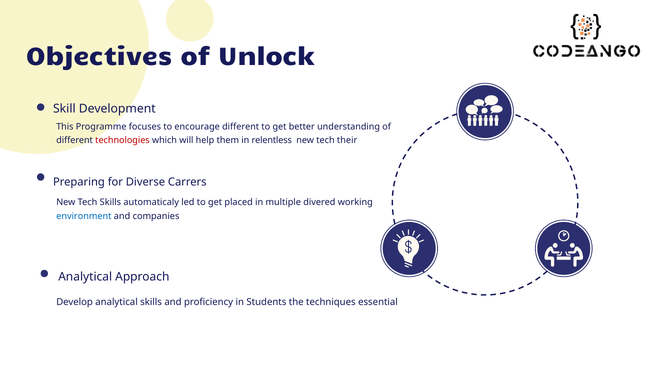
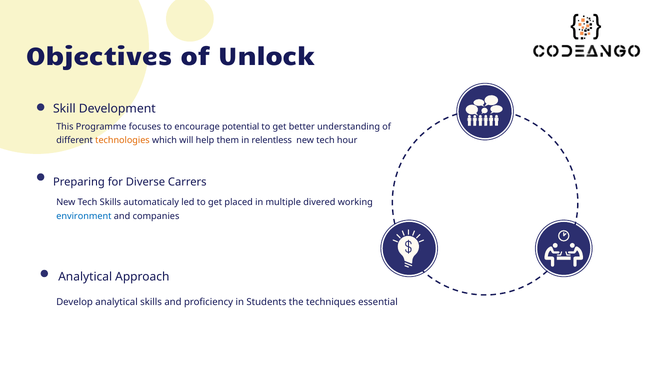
encourage different: different -> potential
technologies colour: red -> orange
their: their -> hour
